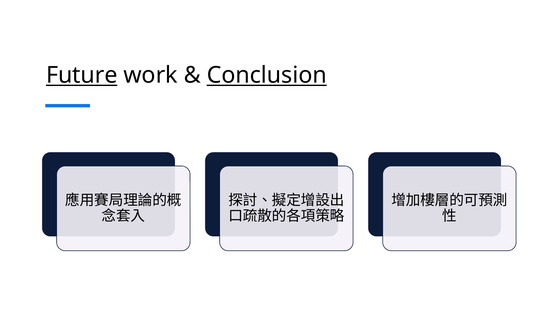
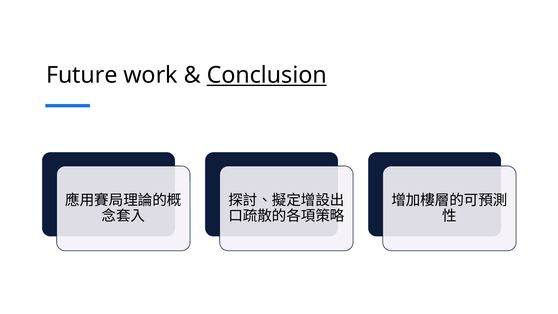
Future underline: present -> none
